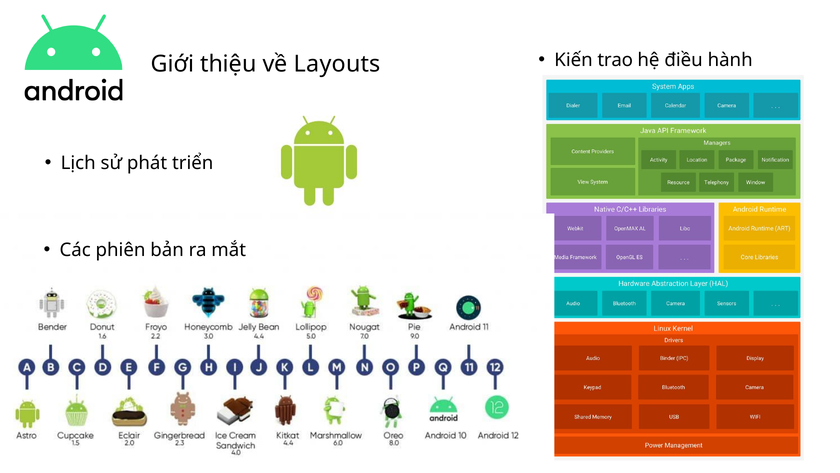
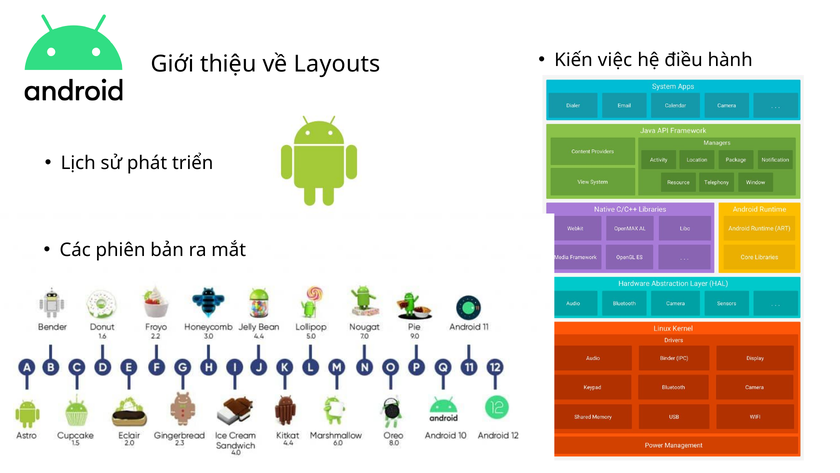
trao: trao -> việc
